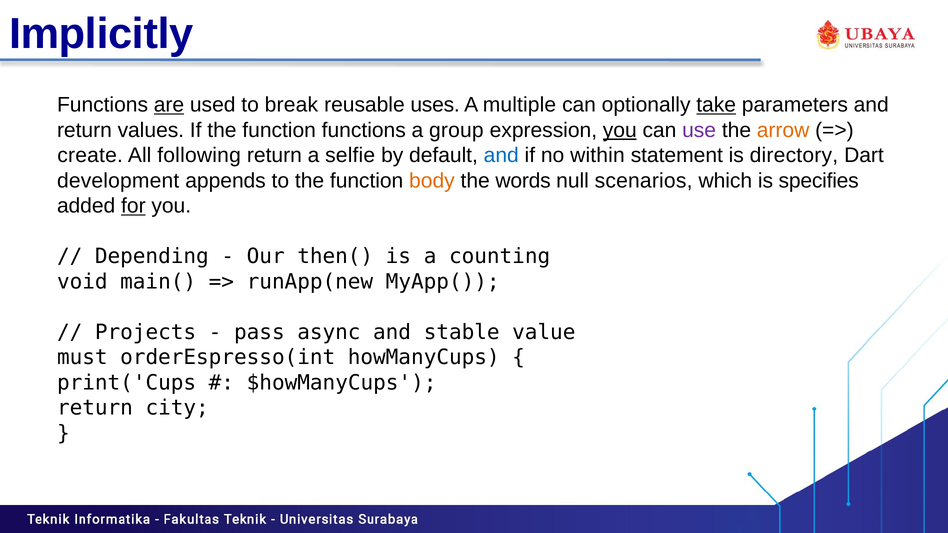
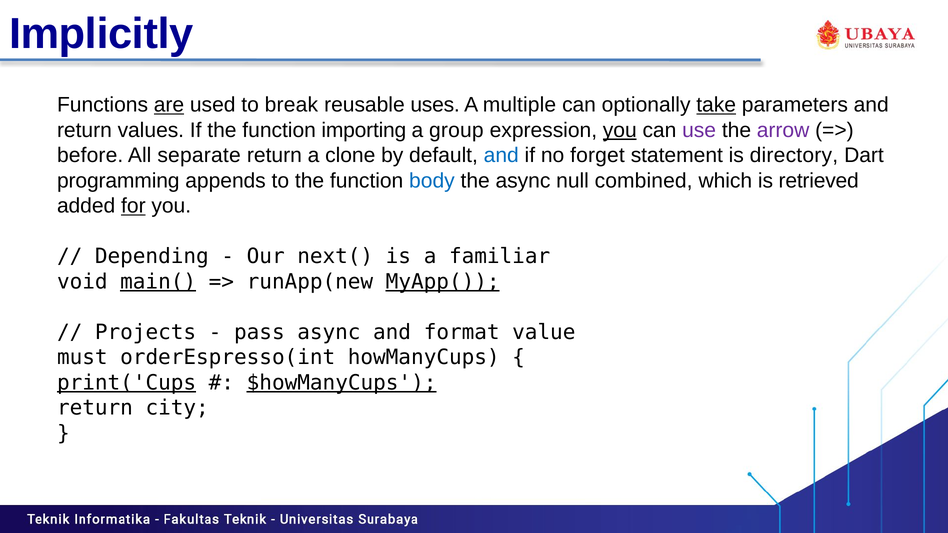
function functions: functions -> importing
arrow colour: orange -> purple
create: create -> before
following: following -> separate
selfie: selfie -> clone
within: within -> forget
development: development -> programming
body colour: orange -> blue
the words: words -> async
scenarios: scenarios -> combined
specifies: specifies -> retrieved
then(: then( -> next(
counting: counting -> familiar
main( underline: none -> present
MyApp( underline: none -> present
stable: stable -> format
print('Cups underline: none -> present
$howManyCups underline: none -> present
